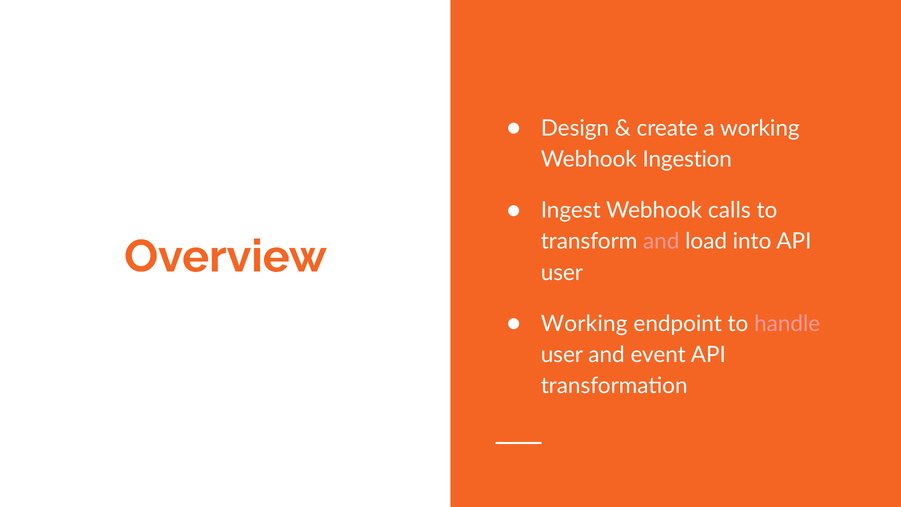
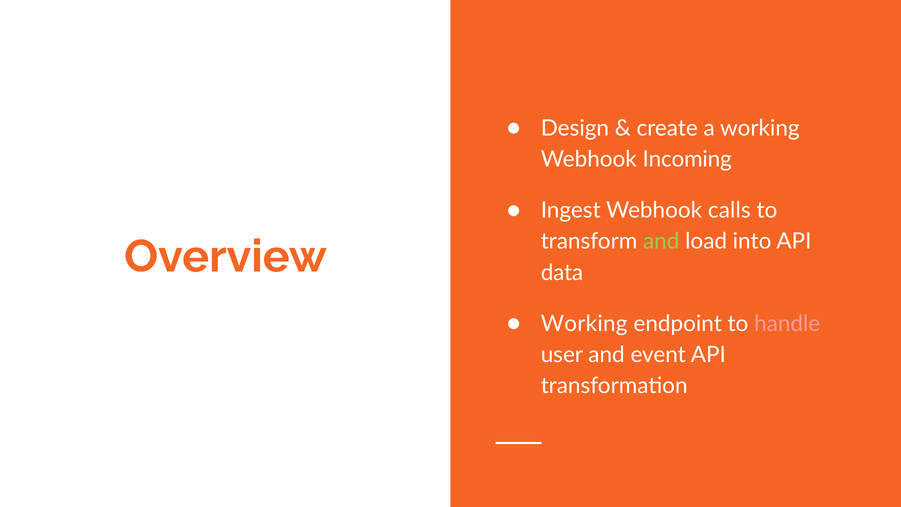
Ingestion: Ingestion -> Incoming
and at (661, 241) colour: pink -> light green
user at (562, 273): user -> data
